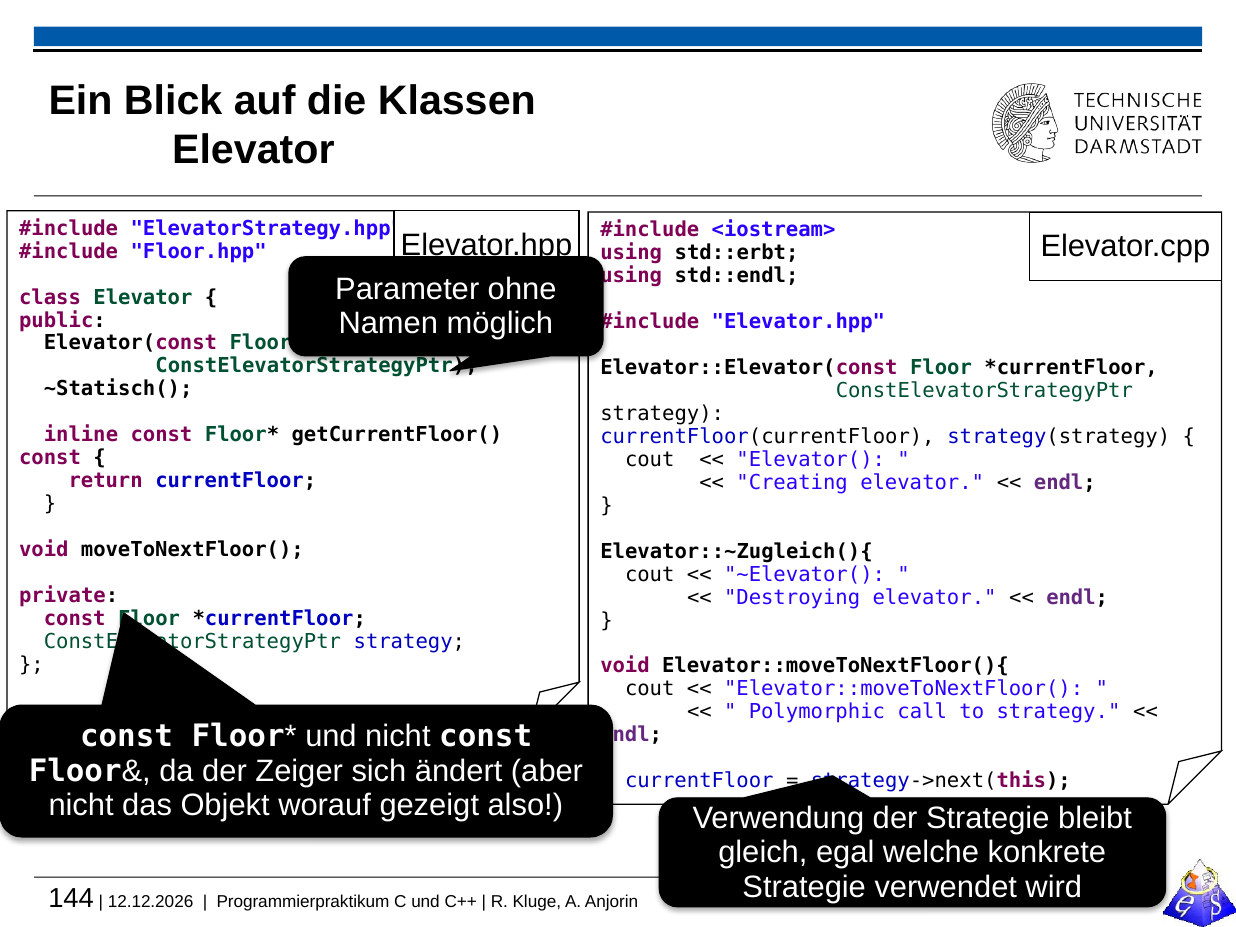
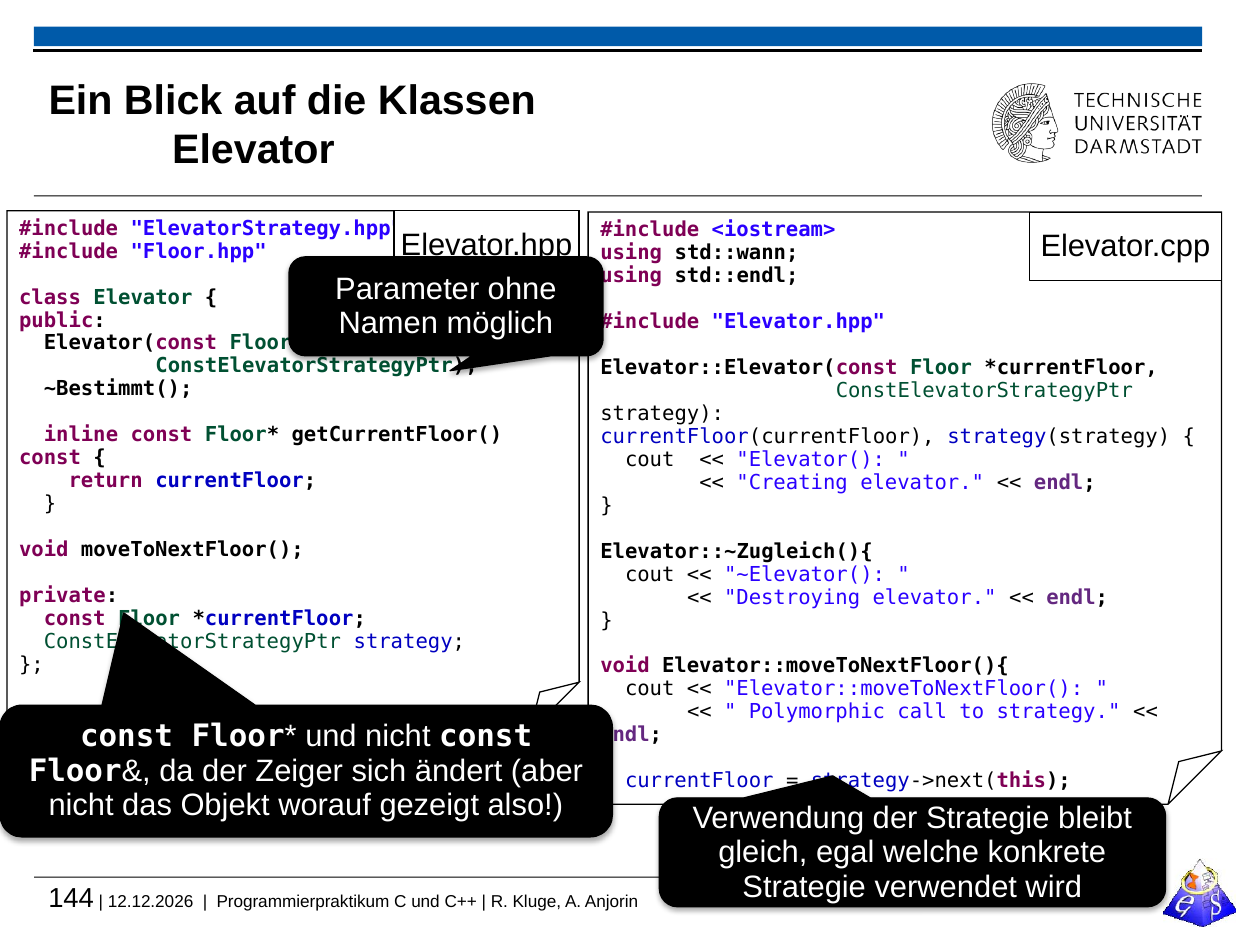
std::erbt: std::erbt -> std::wann
~Statisch(: ~Statisch( -> ~Bestimmt(
